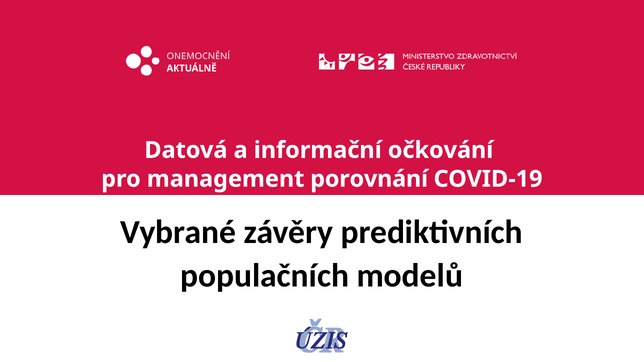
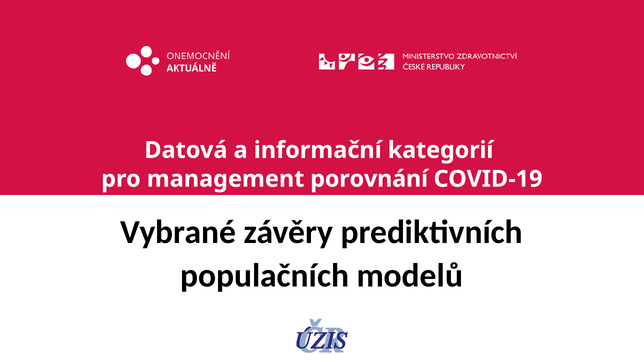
očkování: očkování -> kategorií
